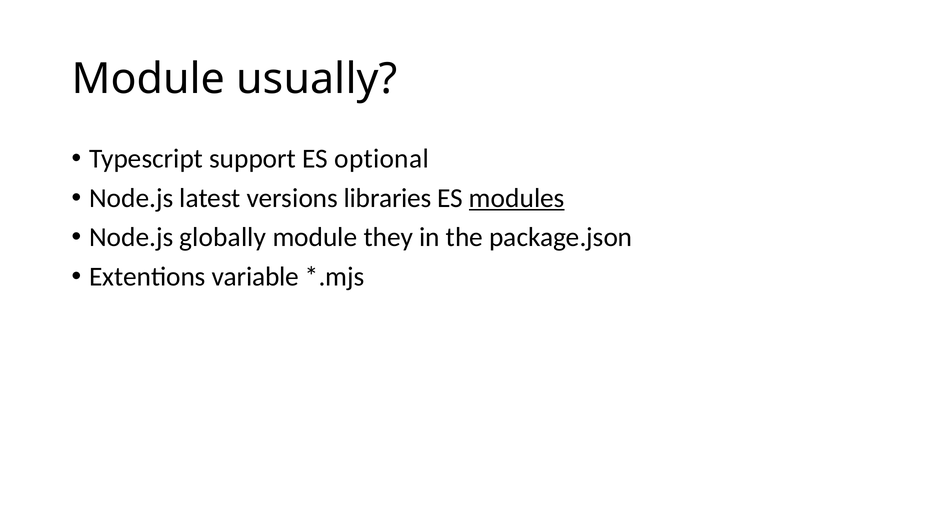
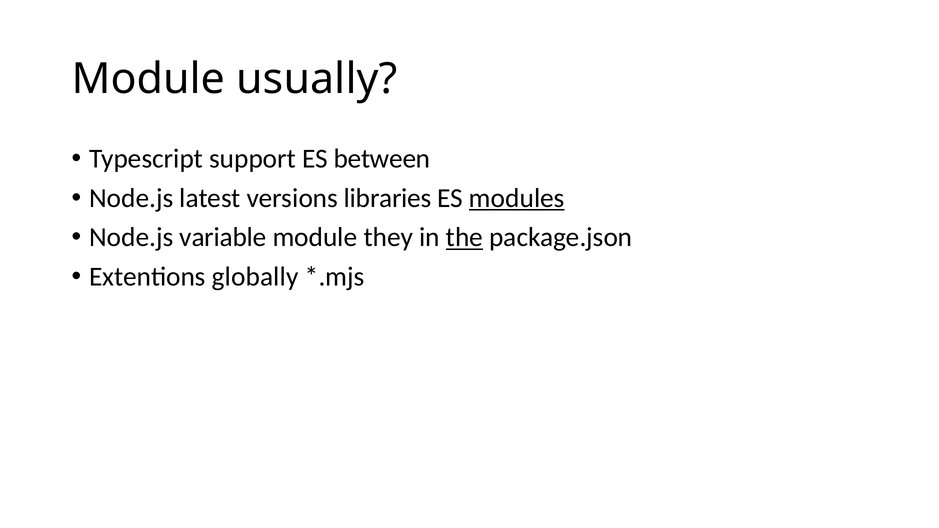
optional: optional -> between
globally: globally -> variable
the underline: none -> present
variable: variable -> globally
